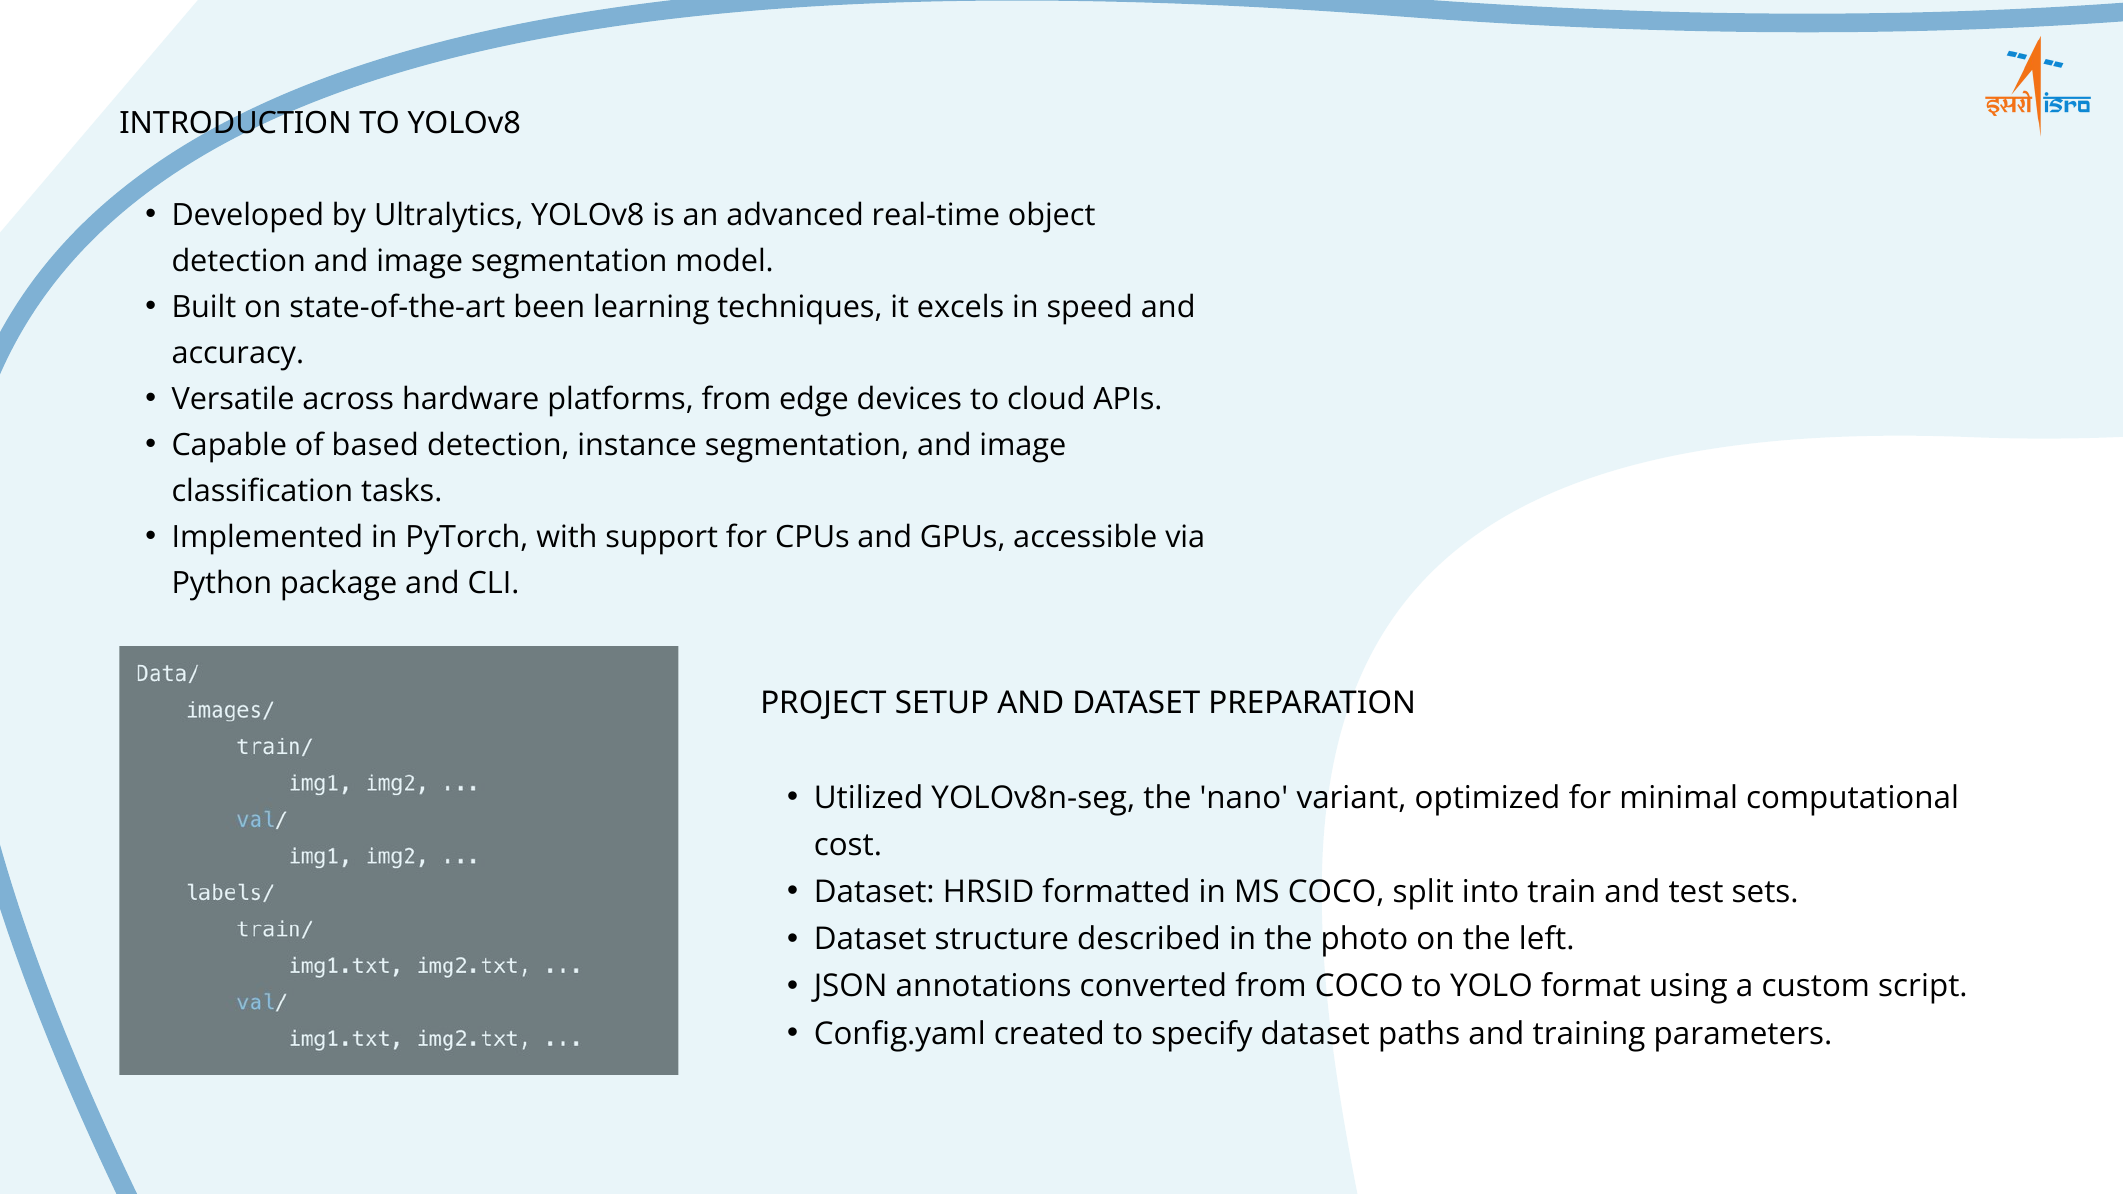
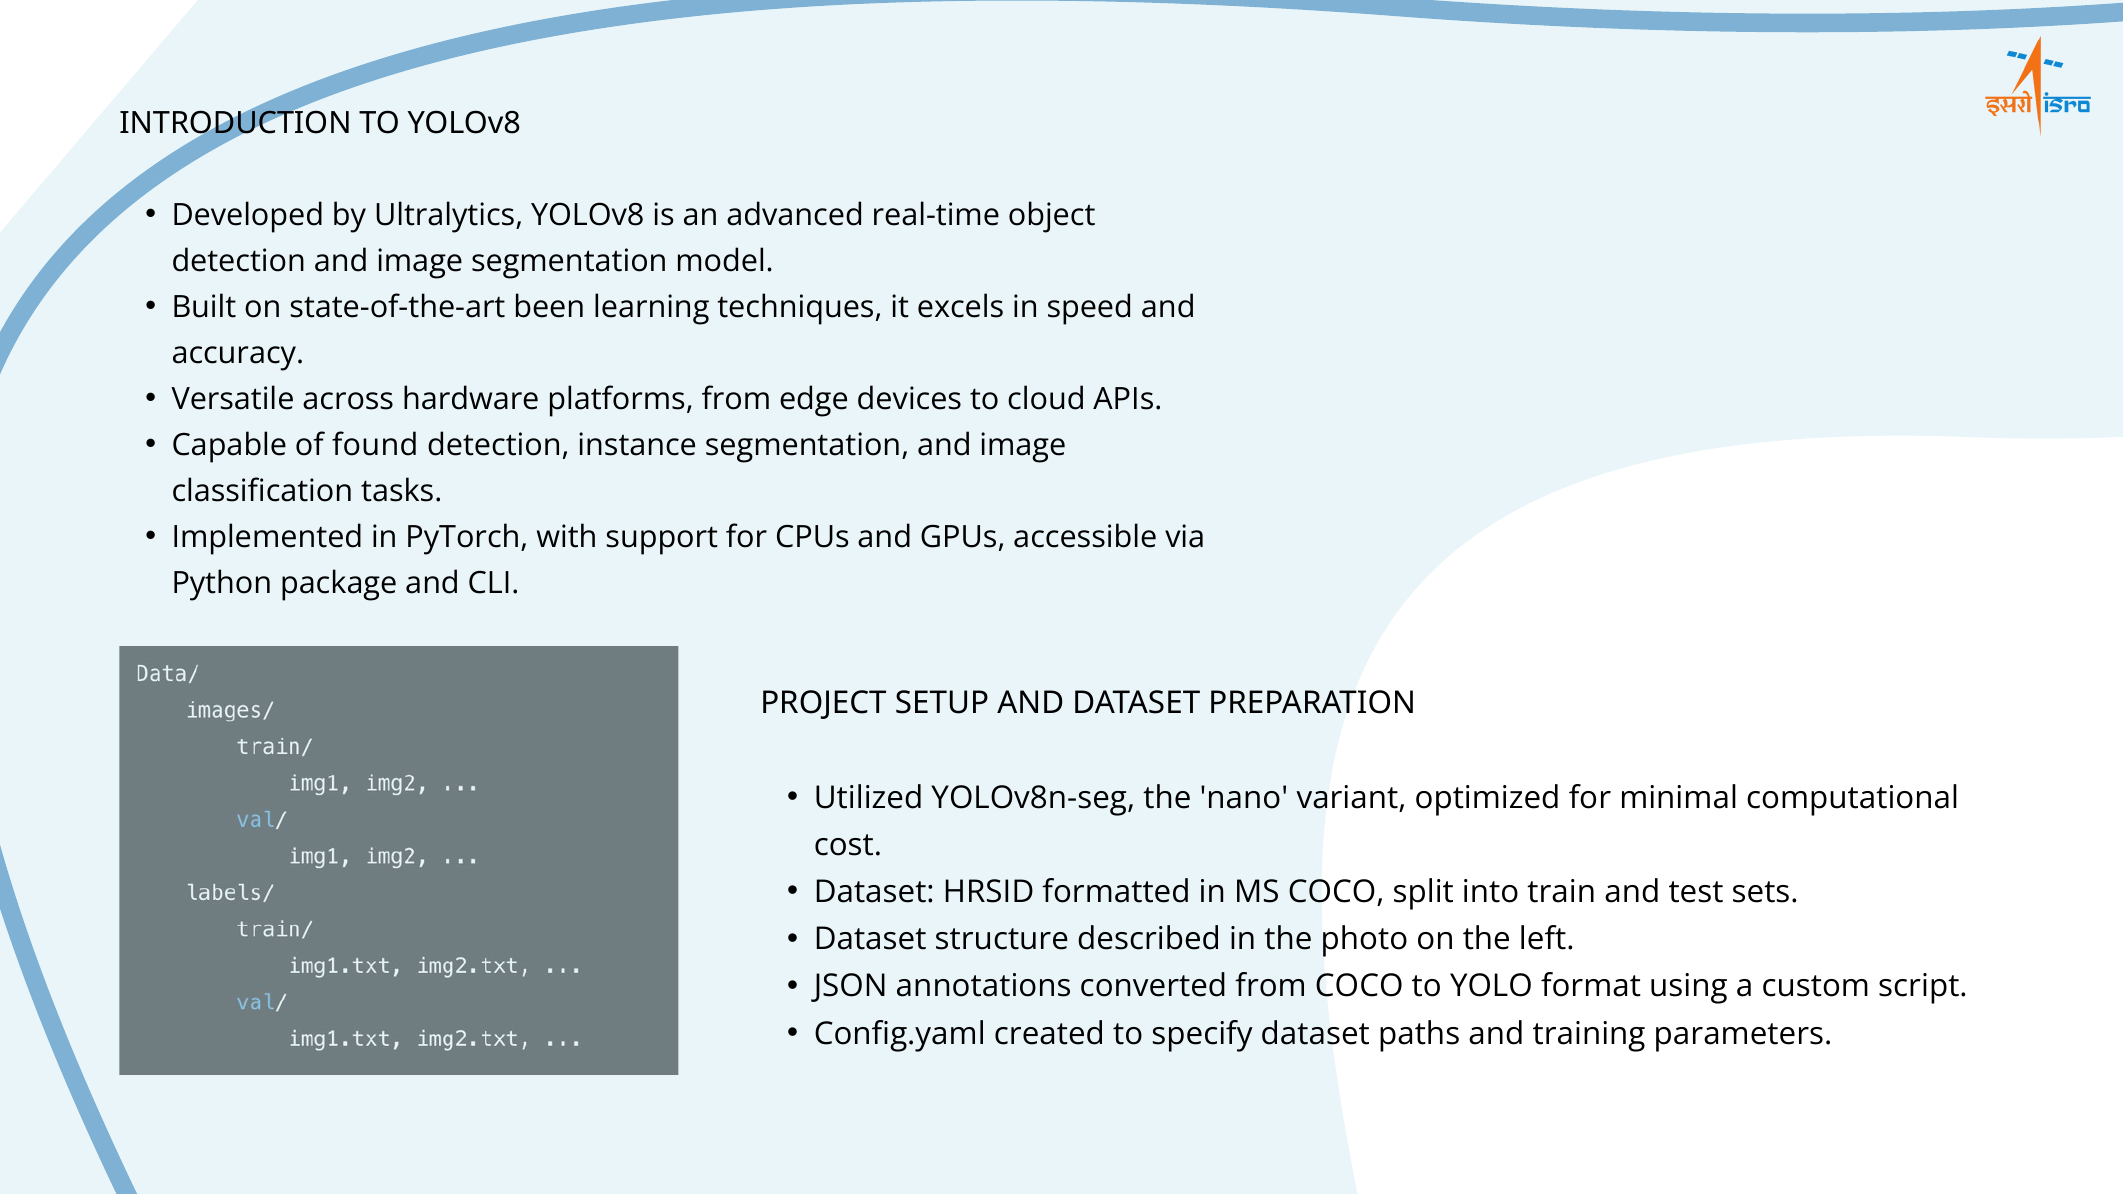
based: based -> found
